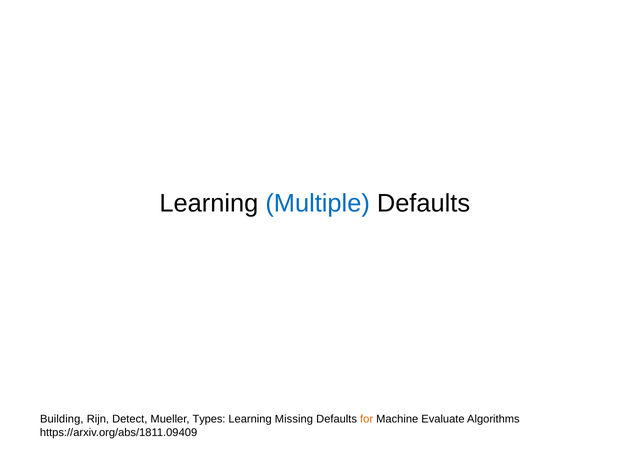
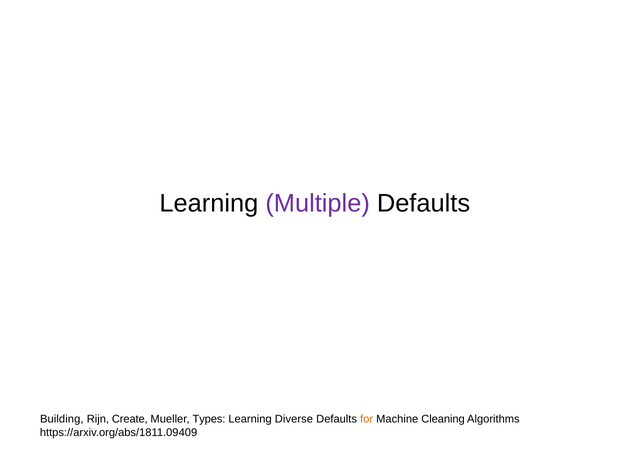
Multiple colour: blue -> purple
Detect: Detect -> Create
Missing: Missing -> Diverse
Evaluate: Evaluate -> Cleaning
